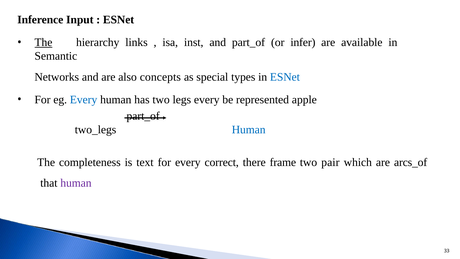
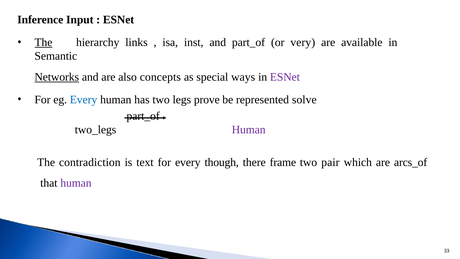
infer: infer -> very
Networks underline: none -> present
types: types -> ways
ESNet at (285, 77) colour: blue -> purple
legs every: every -> prove
apple: apple -> solve
Human at (249, 130) colour: blue -> purple
completeness: completeness -> contradiction
correct: correct -> though
